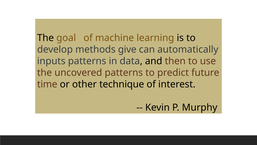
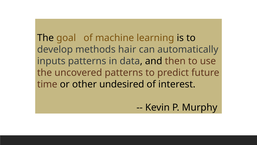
give: give -> hair
technique: technique -> undesired
